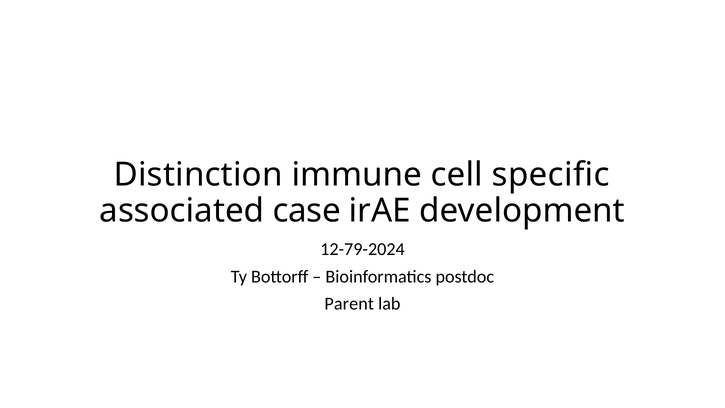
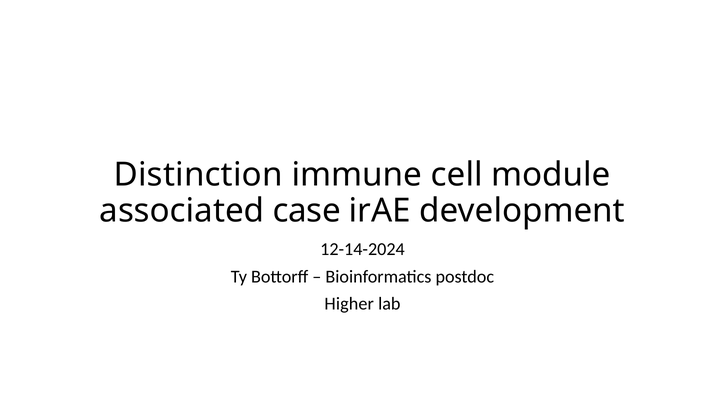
specific: specific -> module
12-79-2024: 12-79-2024 -> 12-14-2024
Parent: Parent -> Higher
